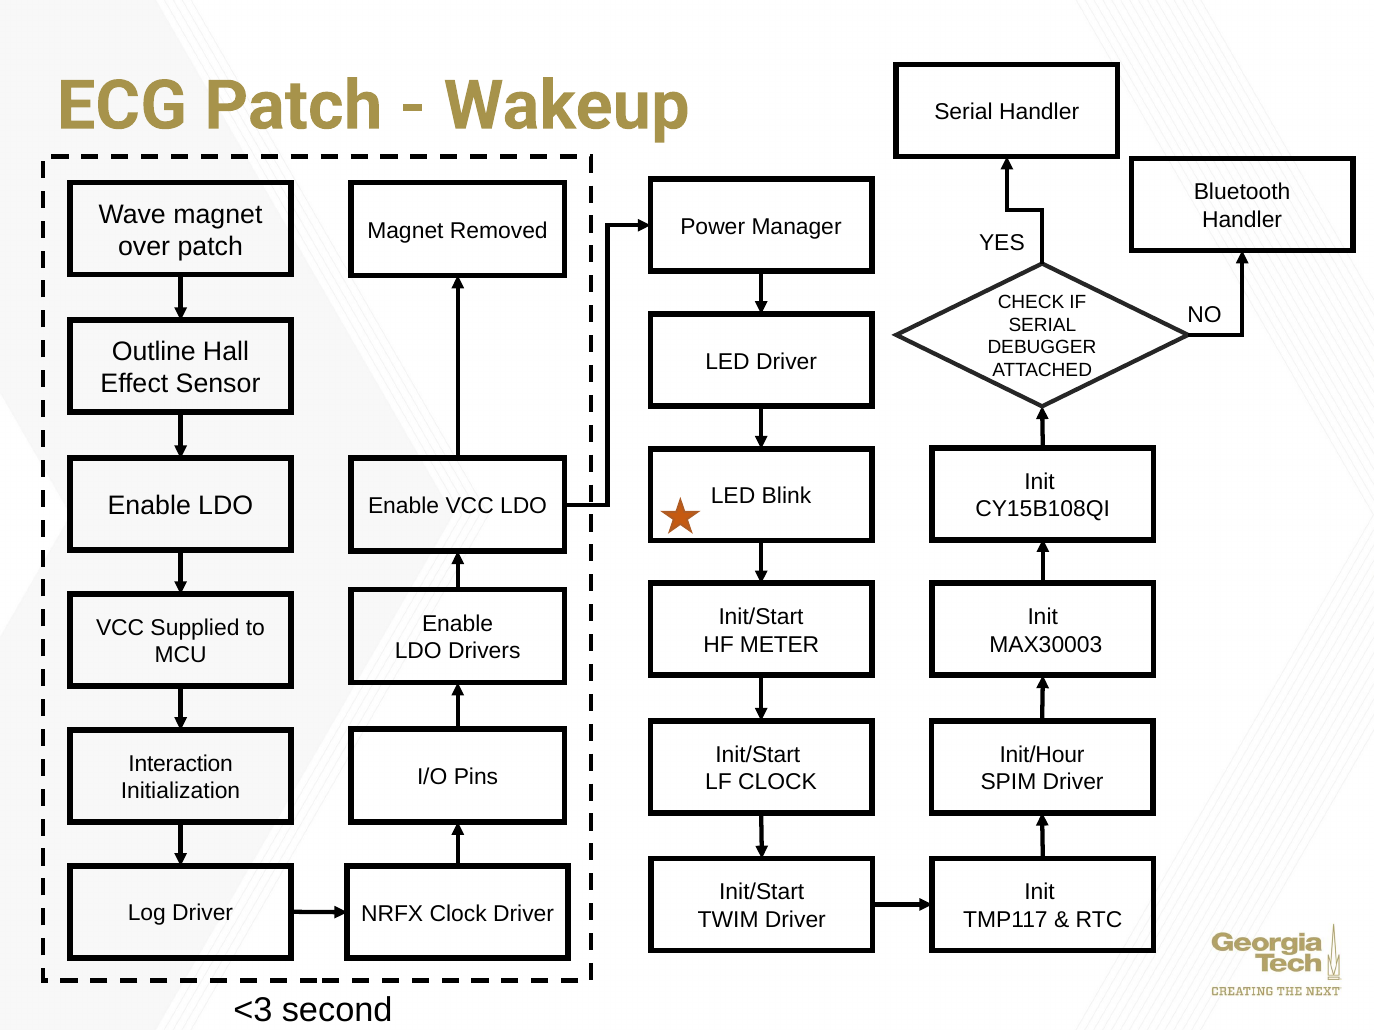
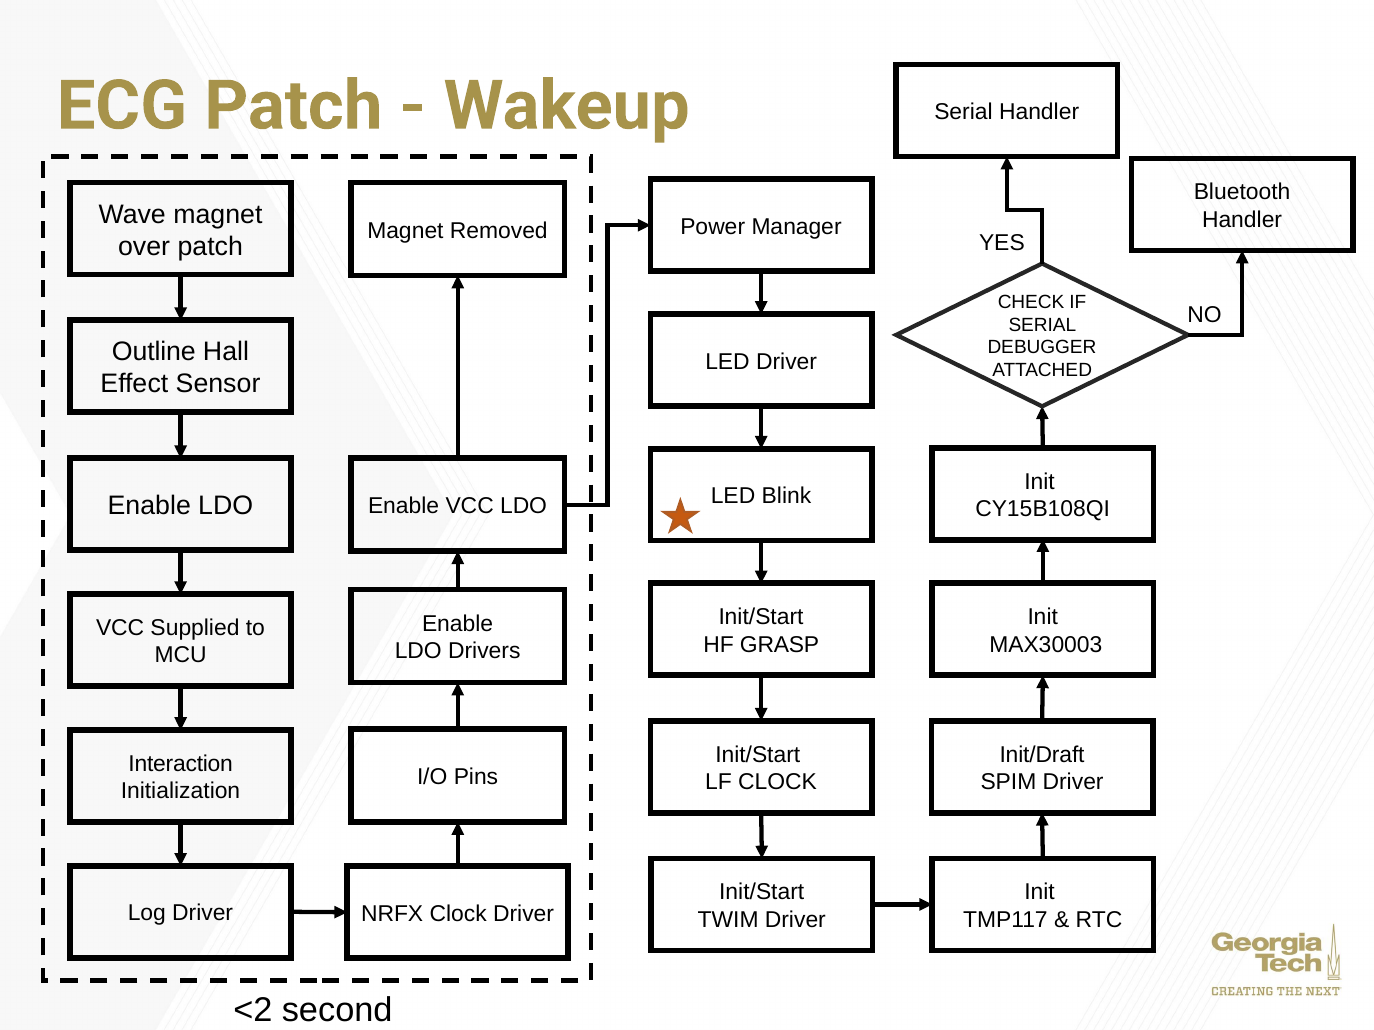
METER: METER -> GRASP
Init/Hour: Init/Hour -> Init/Draft
<3: <3 -> <2
